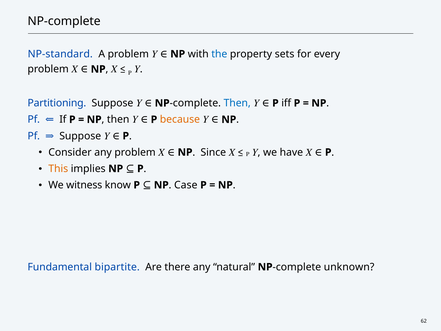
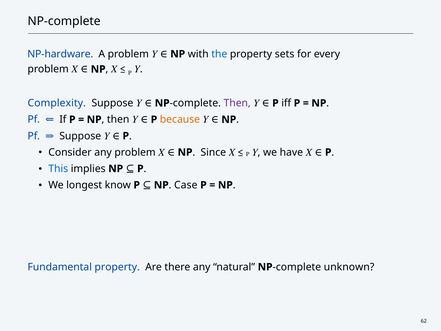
NP-standard: NP-standard -> NP-hardware
Partitioning: Partitioning -> Complexity
Then at (237, 103) colour: blue -> purple
This colour: orange -> blue
witness: witness -> longest
Fundamental bipartite: bipartite -> property
